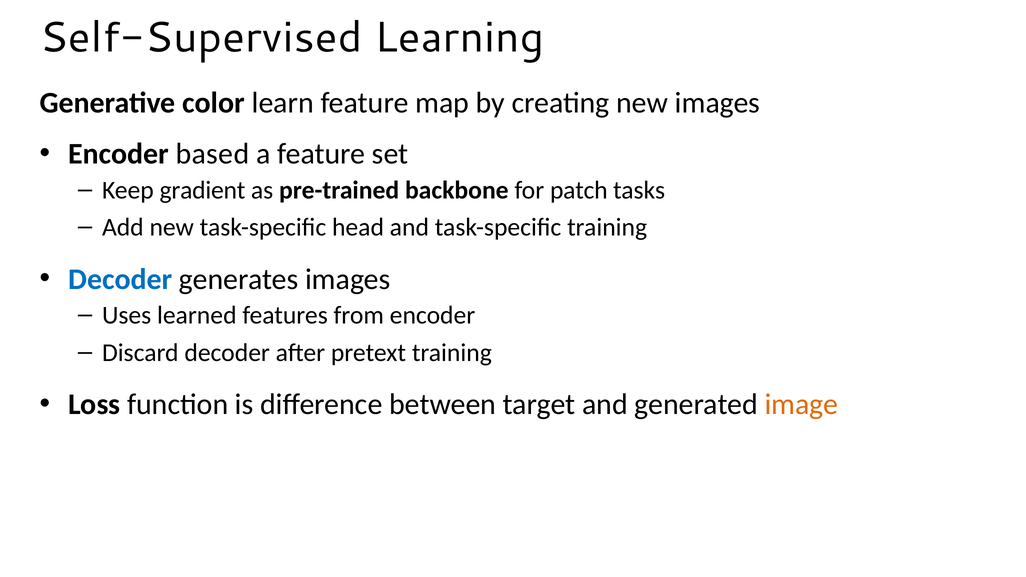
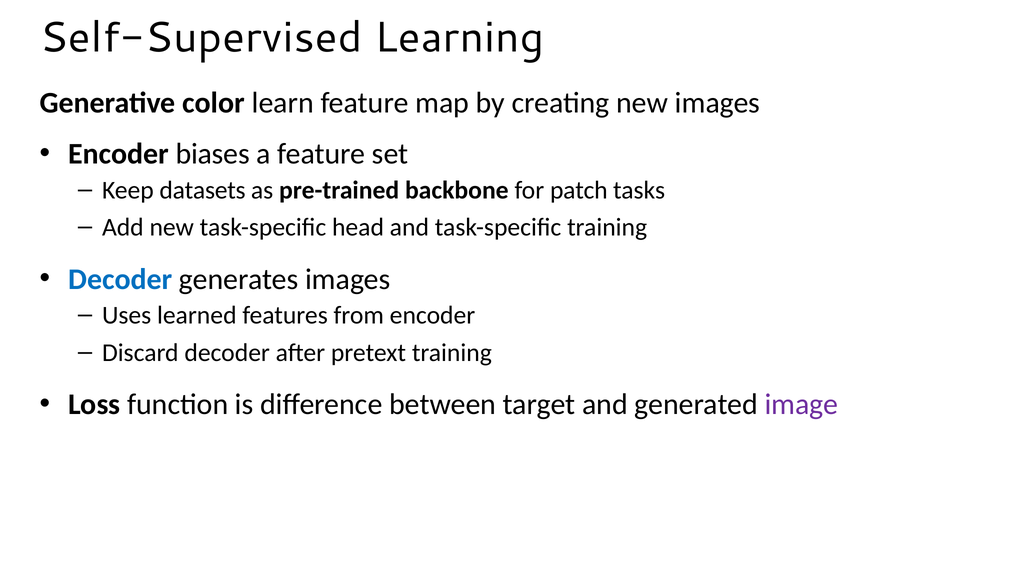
based: based -> biases
gradient: gradient -> datasets
image colour: orange -> purple
